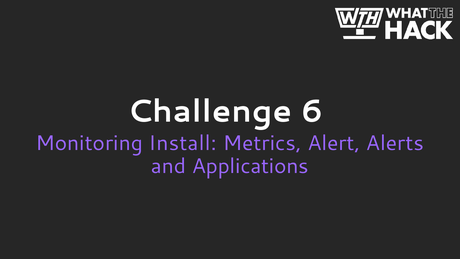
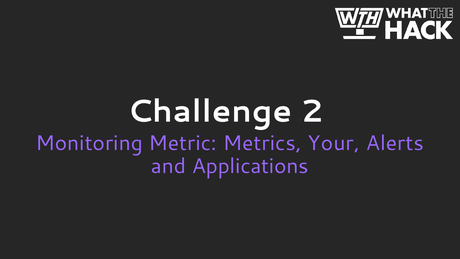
6: 6 -> 2
Install: Install -> Metric
Alert: Alert -> Your
